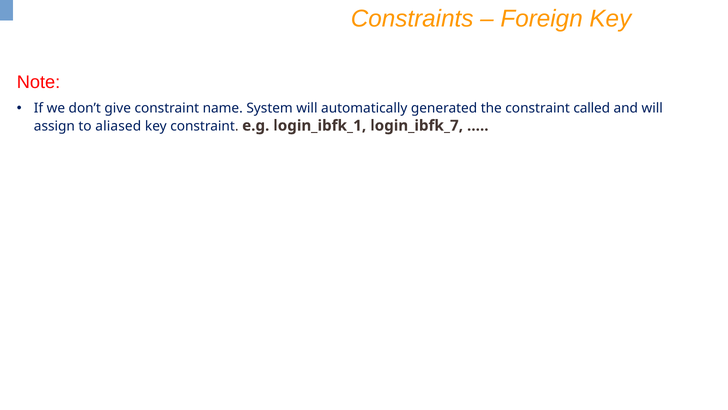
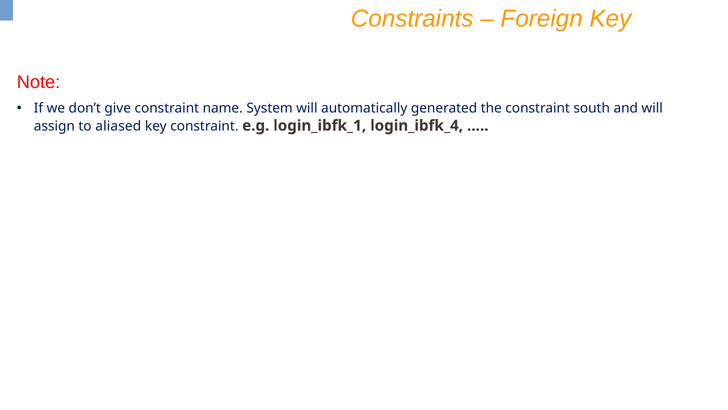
called: called -> south
login_ibfk_7: login_ibfk_7 -> login_ibfk_4
